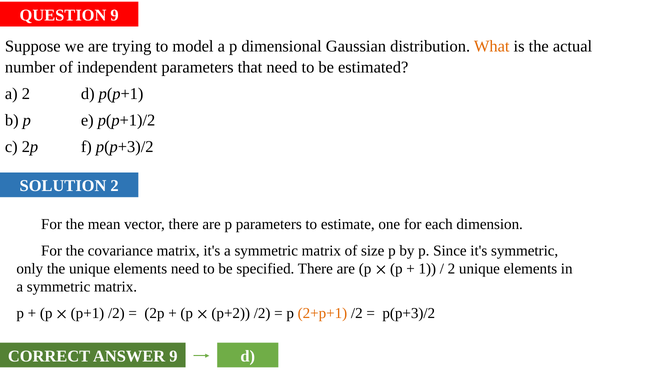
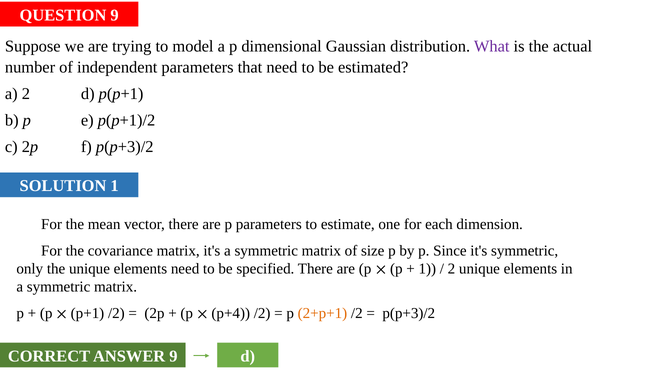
What colour: orange -> purple
SOLUTION 2: 2 -> 1
p+2: p+2 -> p+4
